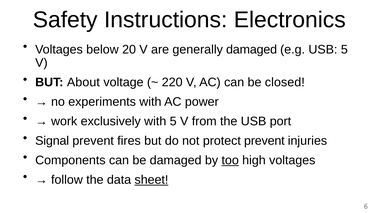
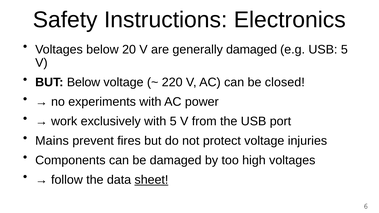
BUT About: About -> Below
Signal: Signal -> Mains
protect prevent: prevent -> voltage
too underline: present -> none
